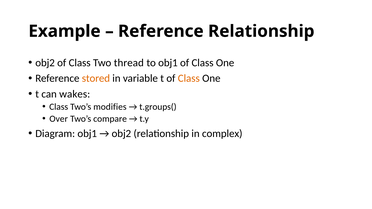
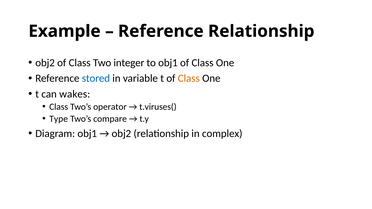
thread: thread -> integer
stored colour: orange -> blue
modifies: modifies -> operator
t.groups(: t.groups( -> t.viruses(
Over: Over -> Type
